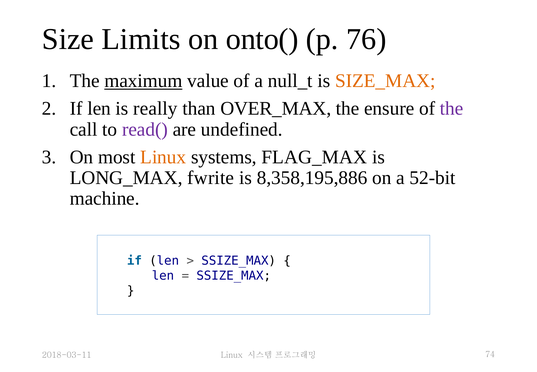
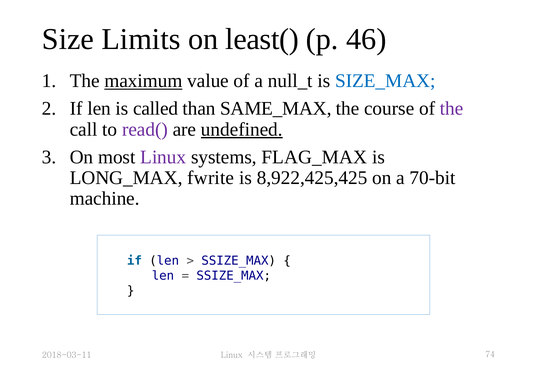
onto(: onto( -> least(
76: 76 -> 46
SIZE_MAX colour: orange -> blue
really: really -> called
OVER_MAX: OVER_MAX -> SAME_MAX
ensure: ensure -> course
undefined underline: none -> present
Linux at (163, 157) colour: orange -> purple
8,358,195,886: 8,358,195,886 -> 8,922,425,425
52-bit: 52-bit -> 70-bit
